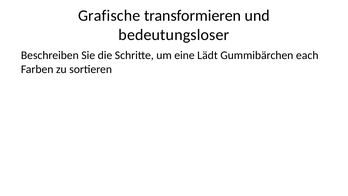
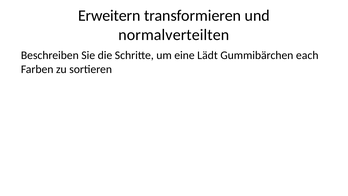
Grafische: Grafische -> Erweitern
bedeutungsloser: bedeutungsloser -> normalverteilten
